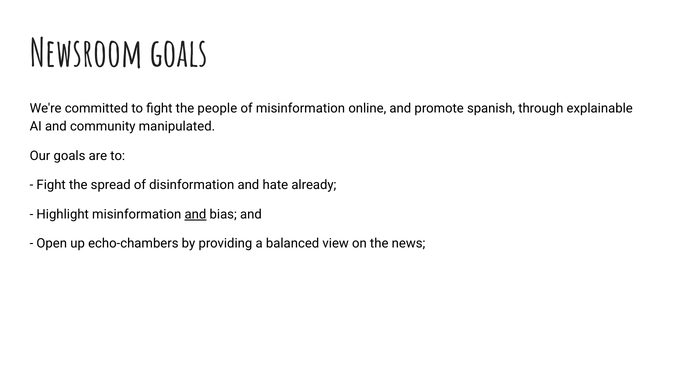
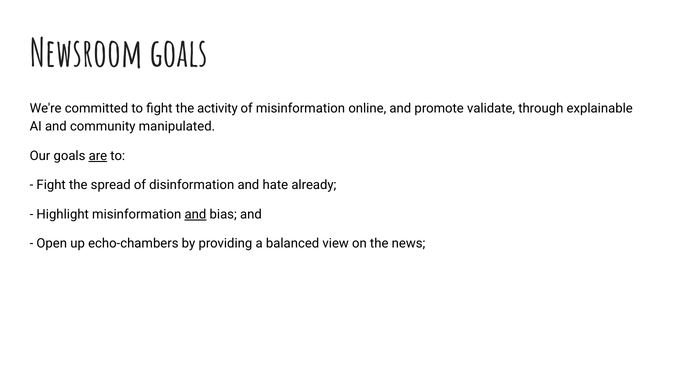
people: people -> activity
spanish: spanish -> validate
are underline: none -> present
